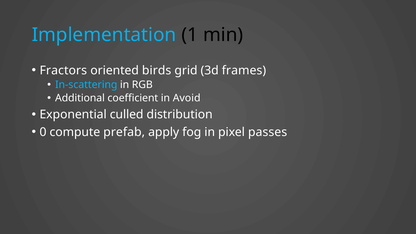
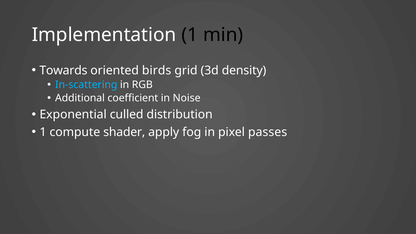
Implementation colour: light blue -> white
Fractors: Fractors -> Towards
frames: frames -> density
Avoid: Avoid -> Noise
0 at (43, 132): 0 -> 1
prefab: prefab -> shader
